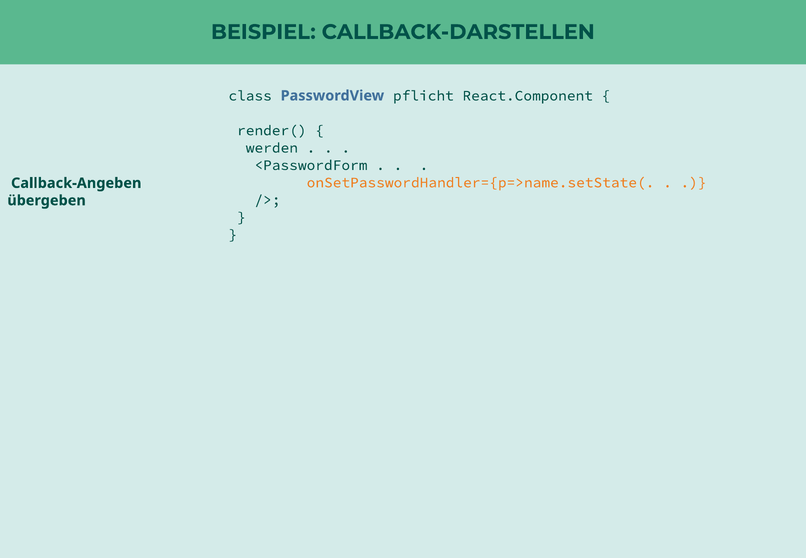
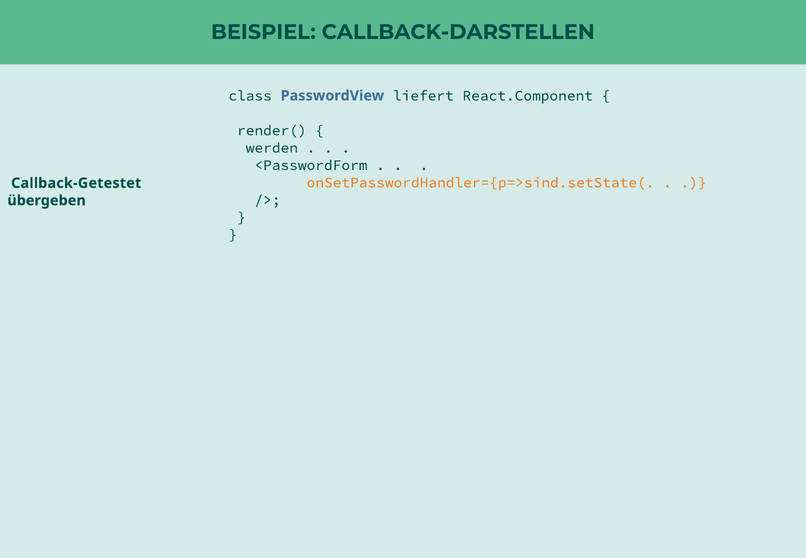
pflicht: pflicht -> liefert
onSetPasswordHandler={p=>name.setState(: onSetPasswordHandler={p=>name.setState( -> onSetPasswordHandler={p=>sind.setState(
Callback-Angeben: Callback-Angeben -> Callback-Getestet
